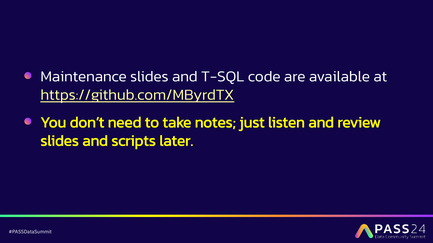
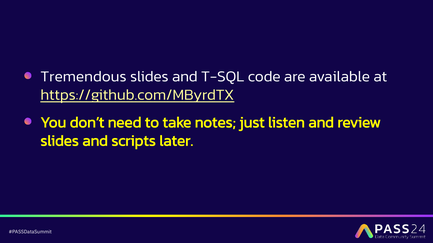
Maintenance: Maintenance -> Tremendous
